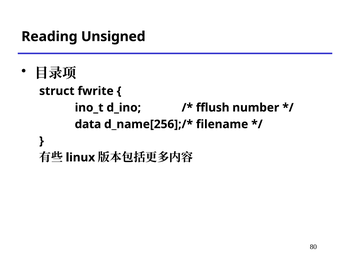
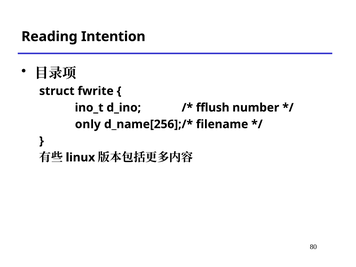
Unsigned: Unsigned -> Intention
data: data -> only
